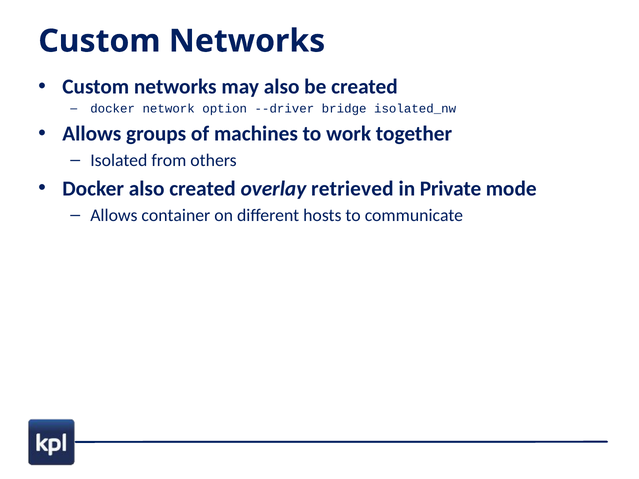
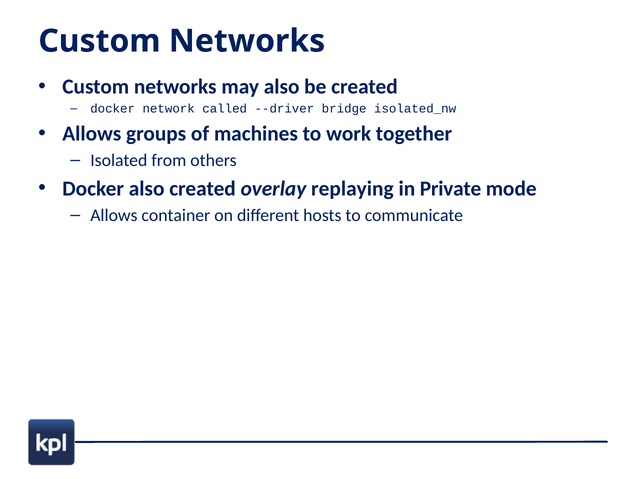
option: option -> called
retrieved: retrieved -> replaying
